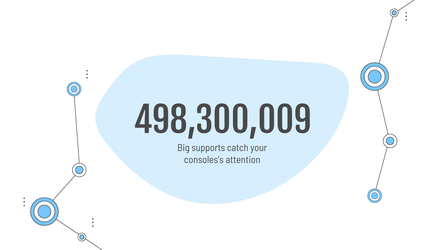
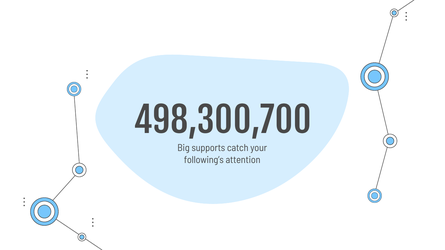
498,300,009: 498,300,009 -> 498,300,700
consoles’s: consoles’s -> following’s
